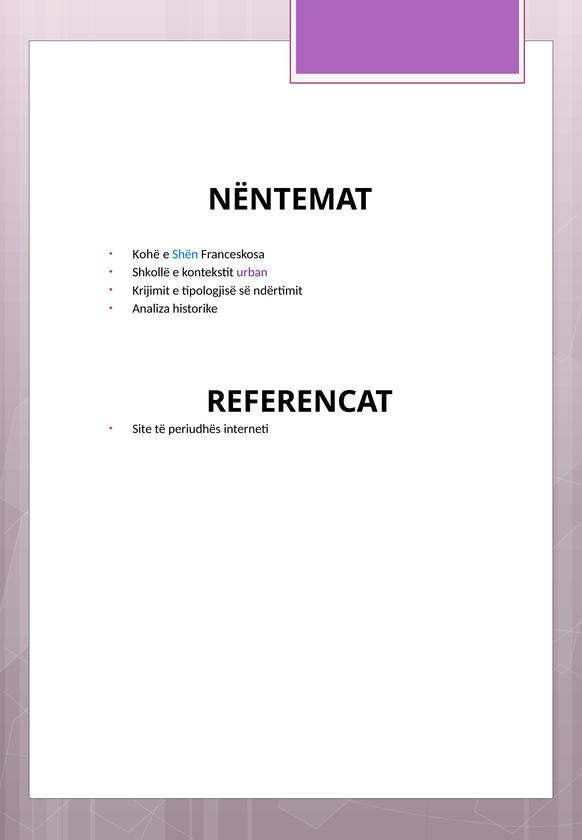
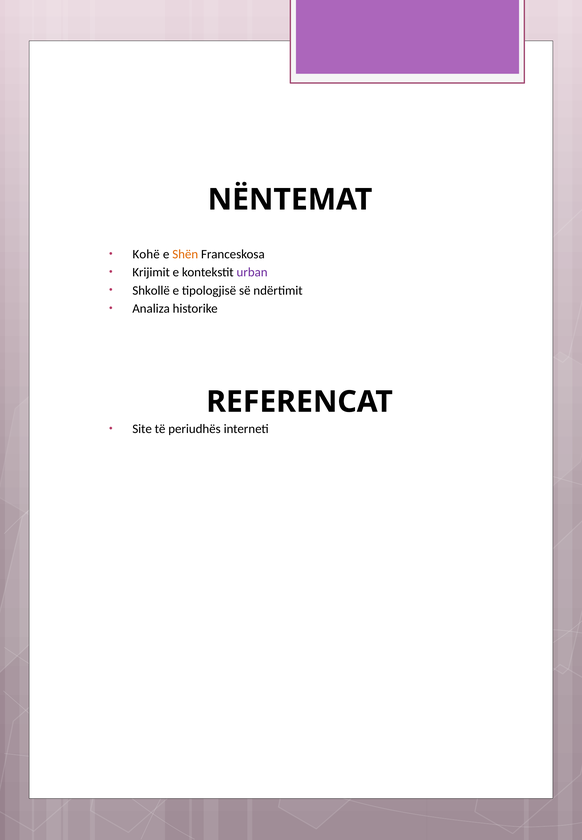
Shën colour: blue -> orange
Shkollë: Shkollë -> Krijimit
Krijimit: Krijimit -> Shkollë
